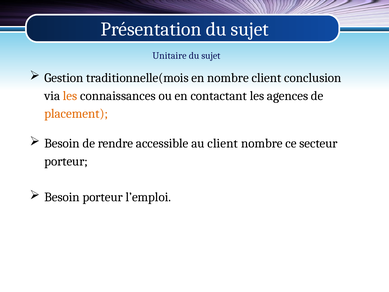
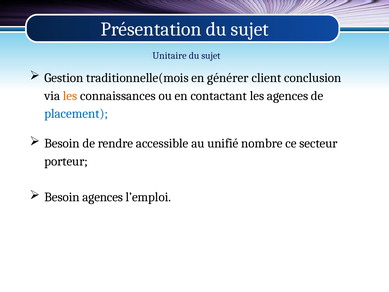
en nombre: nombre -> générer
placement colour: orange -> blue
au client: client -> unifié
Besoin porteur: porteur -> agences
